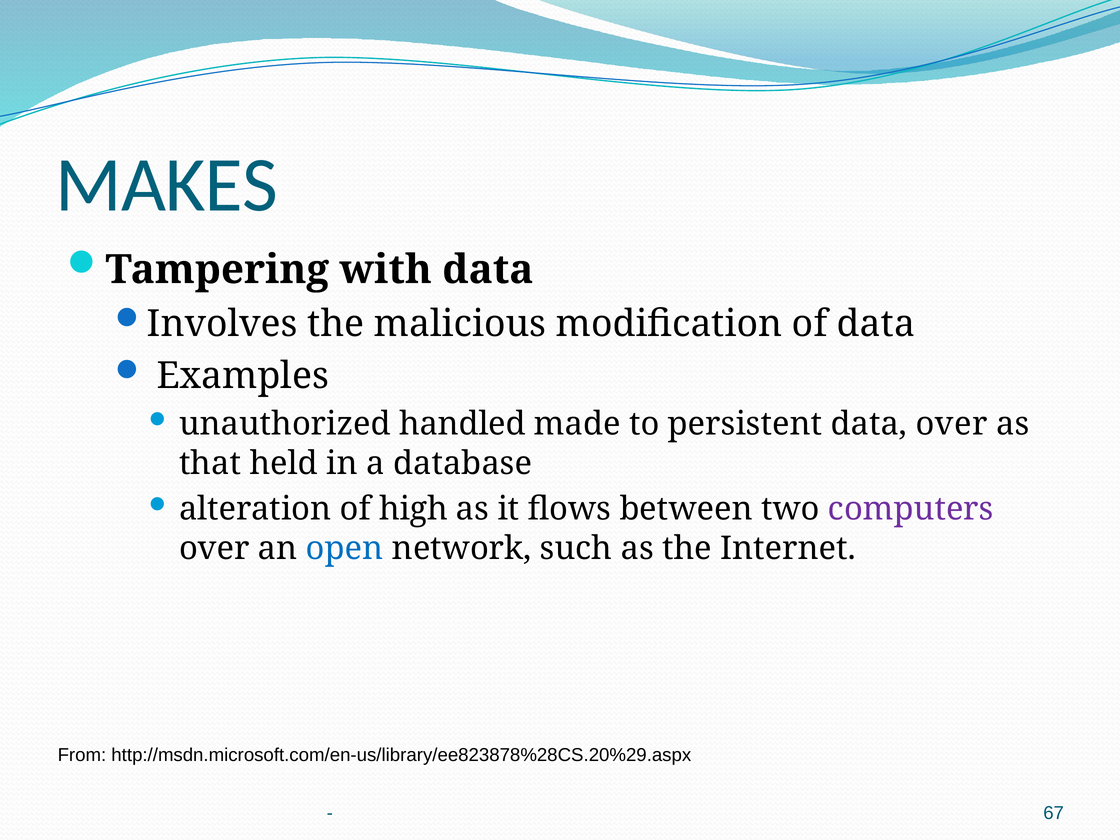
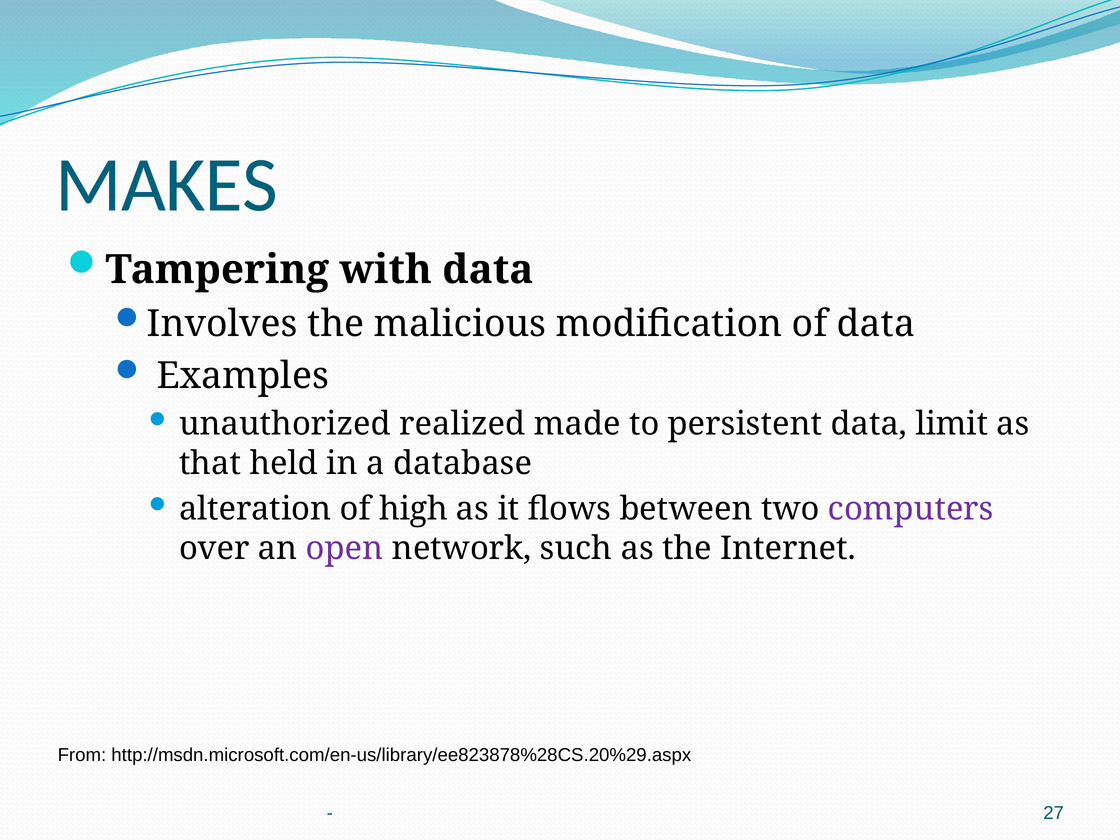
handled: handled -> realized
data over: over -> limit
open colour: blue -> purple
67: 67 -> 27
